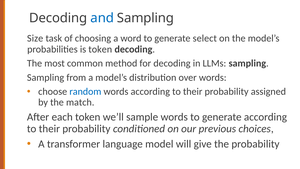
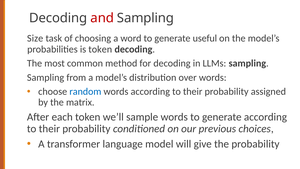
and colour: blue -> red
select: select -> useful
match: match -> matrix
